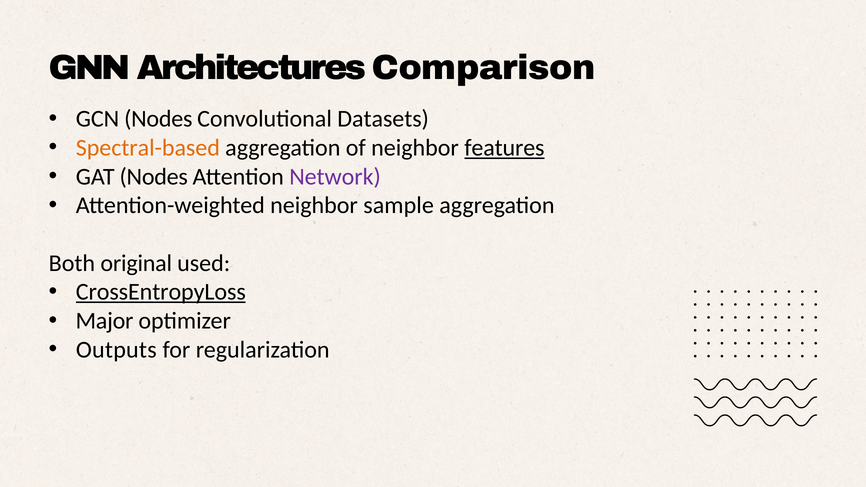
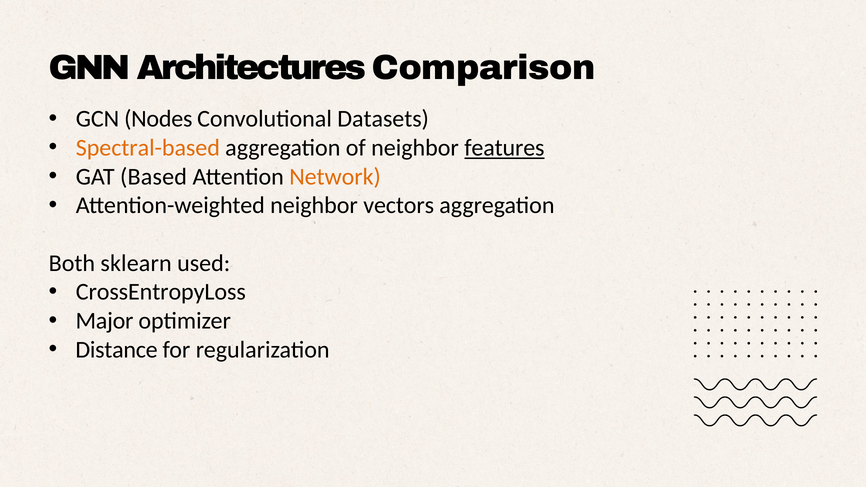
GAT Nodes: Nodes -> Based
Network colour: purple -> orange
sample: sample -> vectors
original: original -> sklearn
CrossEntropyLoss underline: present -> none
Outputs: Outputs -> Distance
